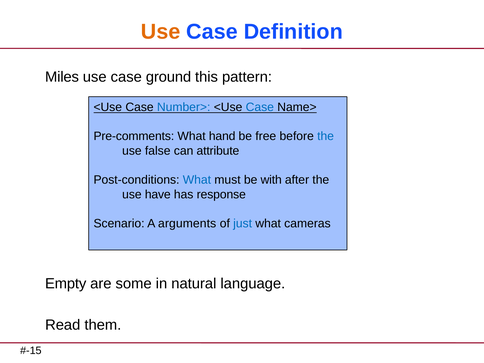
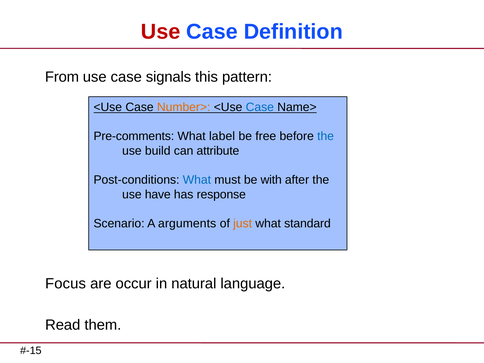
Use at (161, 32) colour: orange -> red
Miles: Miles -> From
ground: ground -> signals
Number> colour: blue -> orange
hand: hand -> label
false: false -> build
just colour: blue -> orange
cameras: cameras -> standard
Empty: Empty -> Focus
some: some -> occur
